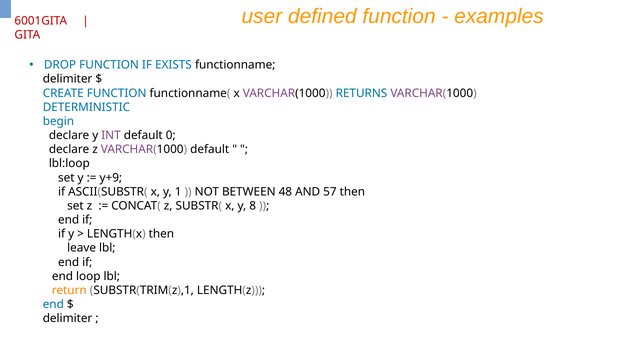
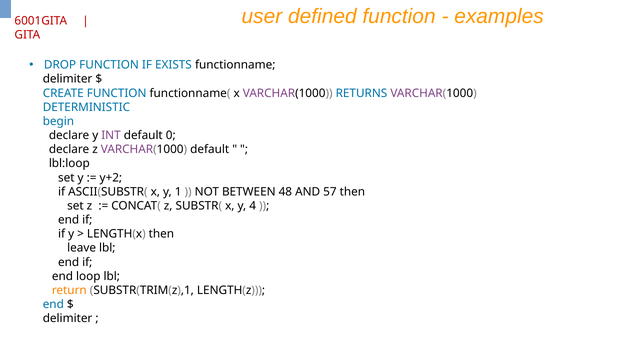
y+9: y+9 -> y+2
8: 8 -> 4
